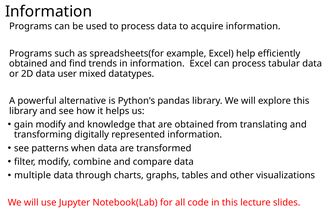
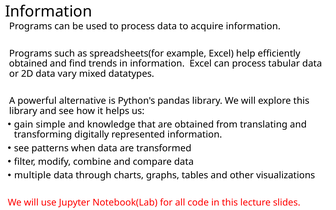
user: user -> vary
gain modify: modify -> simple
